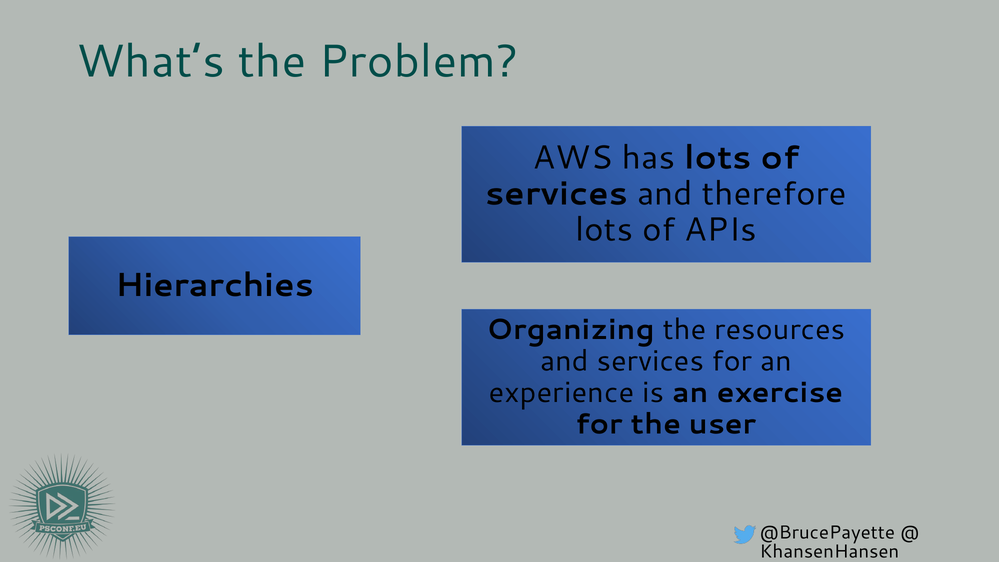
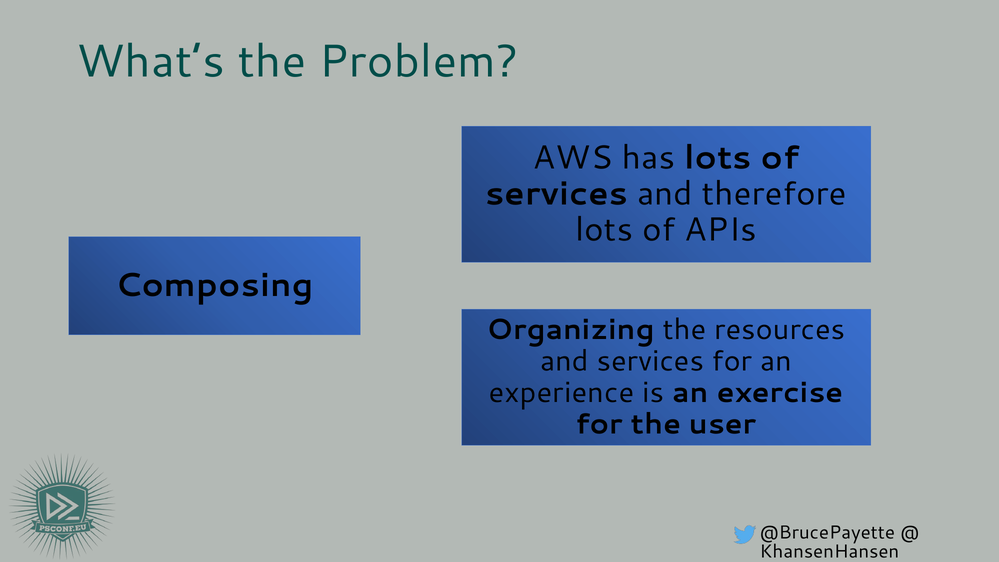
Hierarchies: Hierarchies -> Composing
